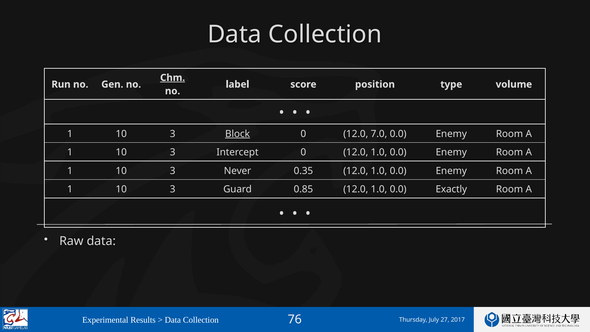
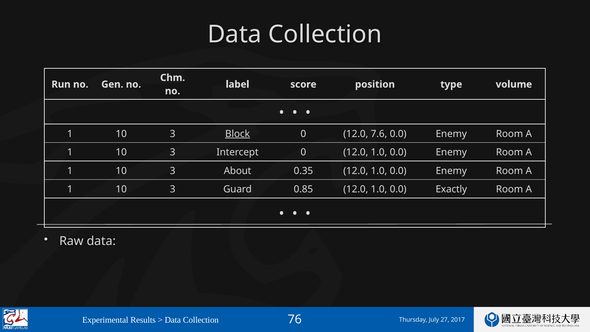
Chm underline: present -> none
7.0: 7.0 -> 7.6
Never: Never -> About
